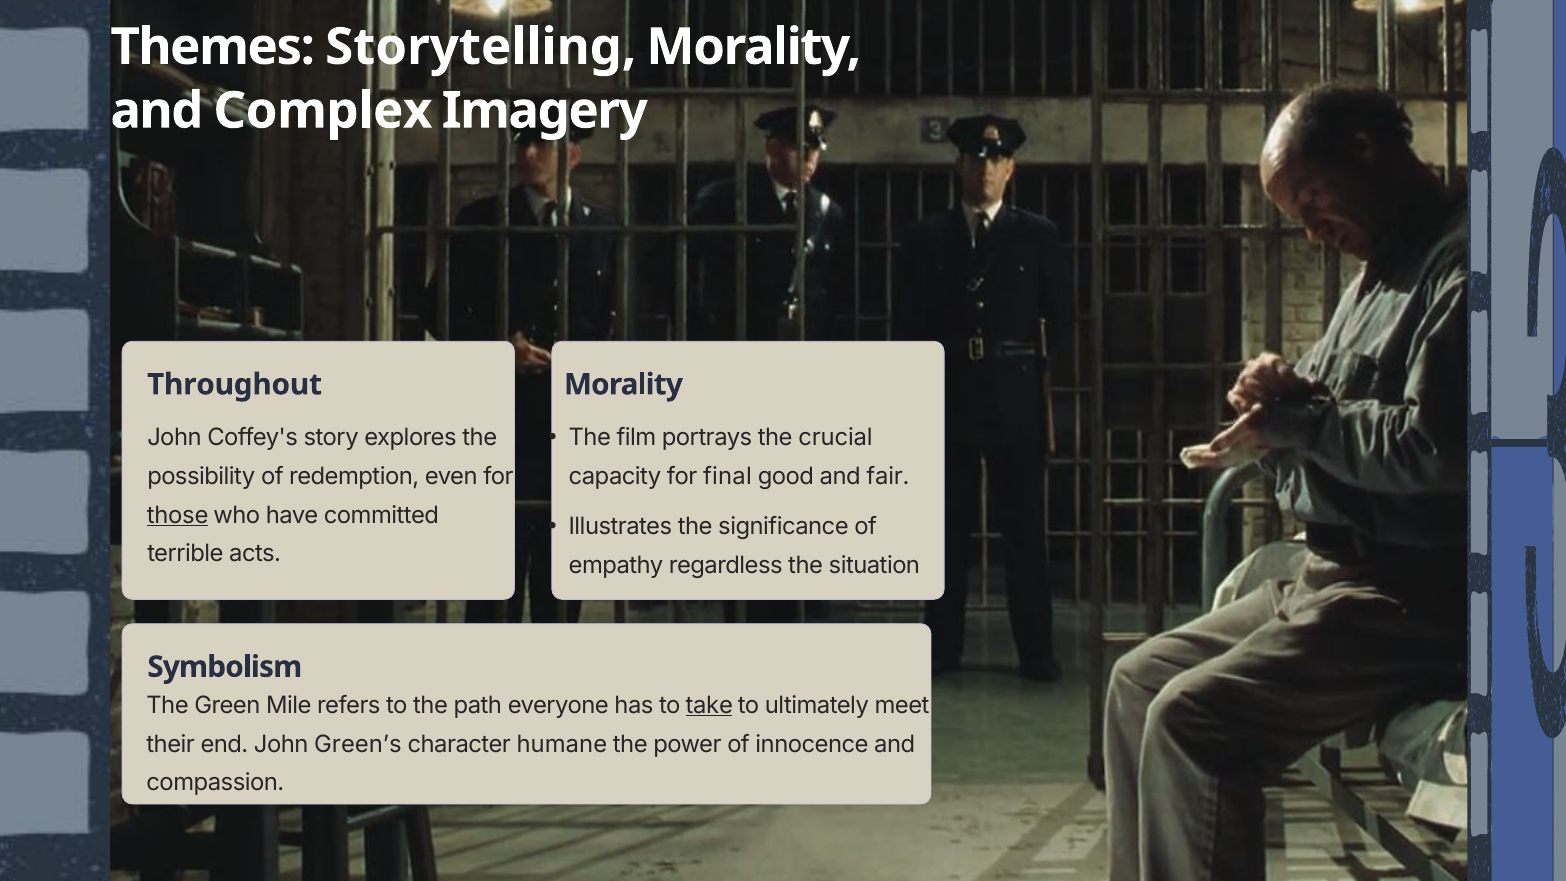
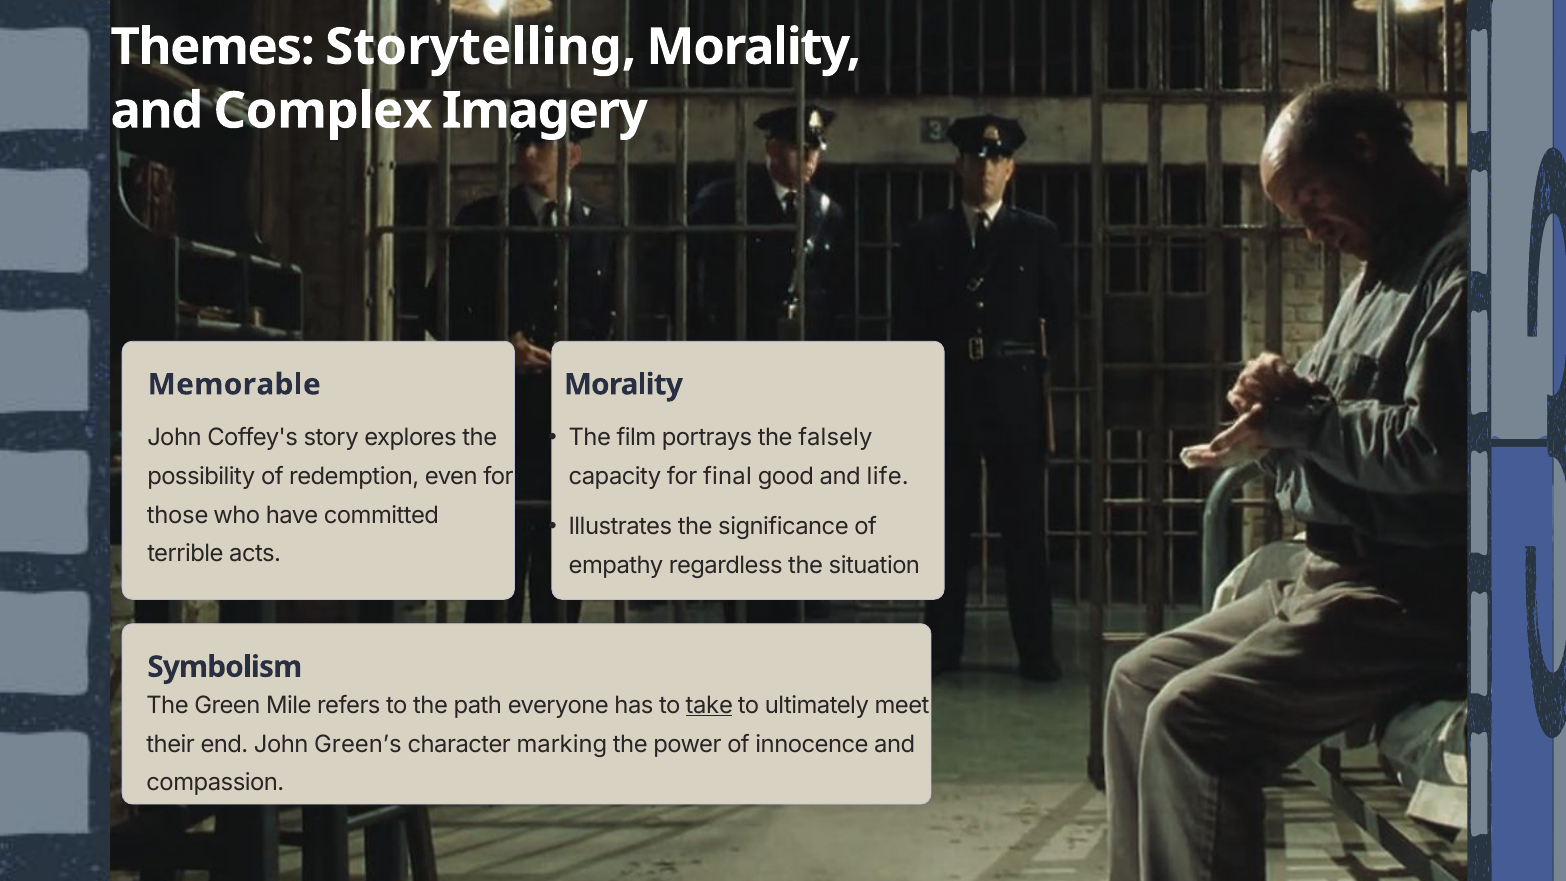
Throughout: Throughout -> Memorable
crucial: crucial -> falsely
fair: fair -> life
those underline: present -> none
humane: humane -> marking
